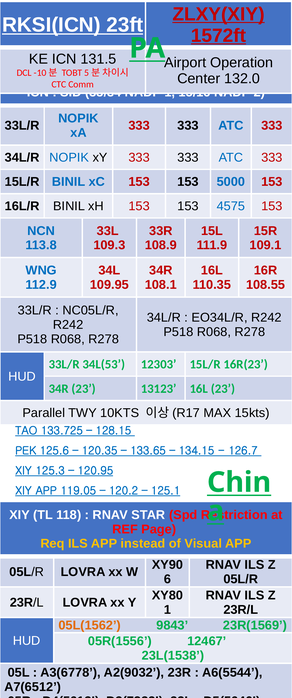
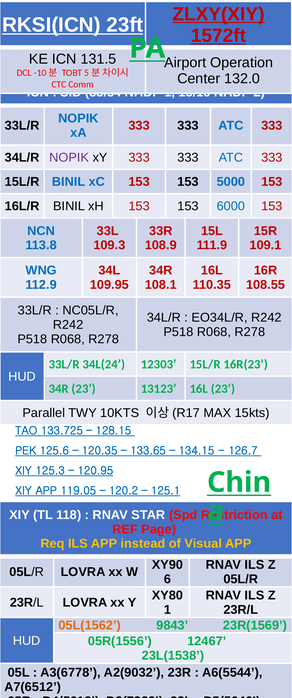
NOPIK at (69, 158) colour: blue -> purple
4575: 4575 -> 6000
34L(53: 34L(53 -> 34L(24
